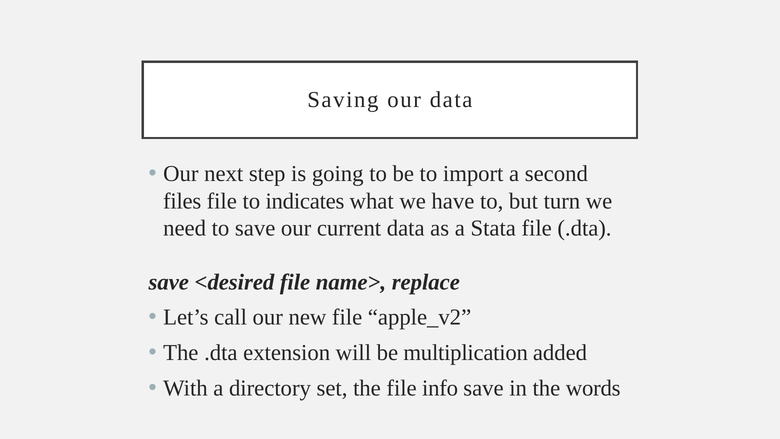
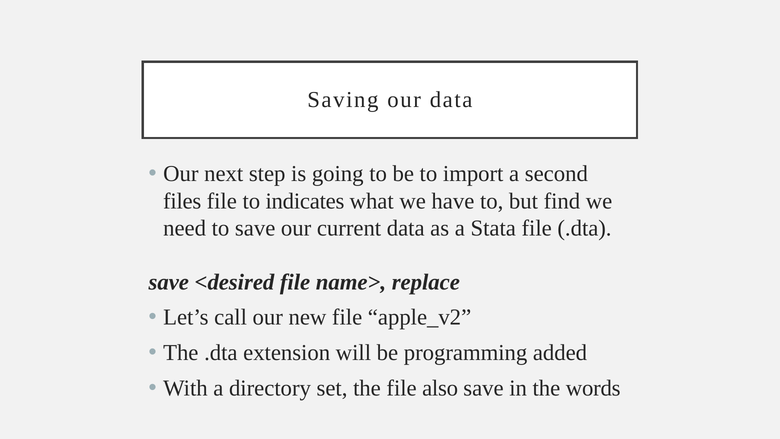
turn: turn -> find
multiplication: multiplication -> programming
info: info -> also
